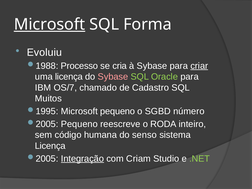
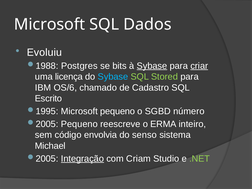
Microsoft at (50, 24) underline: present -> none
Forma: Forma -> Dados
Processo: Processo -> Postgres
cria: cria -> bits
Sybase at (152, 66) underline: none -> present
Sybase at (113, 77) colour: pink -> light blue
Oracle: Oracle -> Stored
OS/7: OS/7 -> OS/6
Muitos: Muitos -> Escrito
RODA: RODA -> ERMA
humana: humana -> envolvia
Licença at (50, 146): Licença -> Michael
